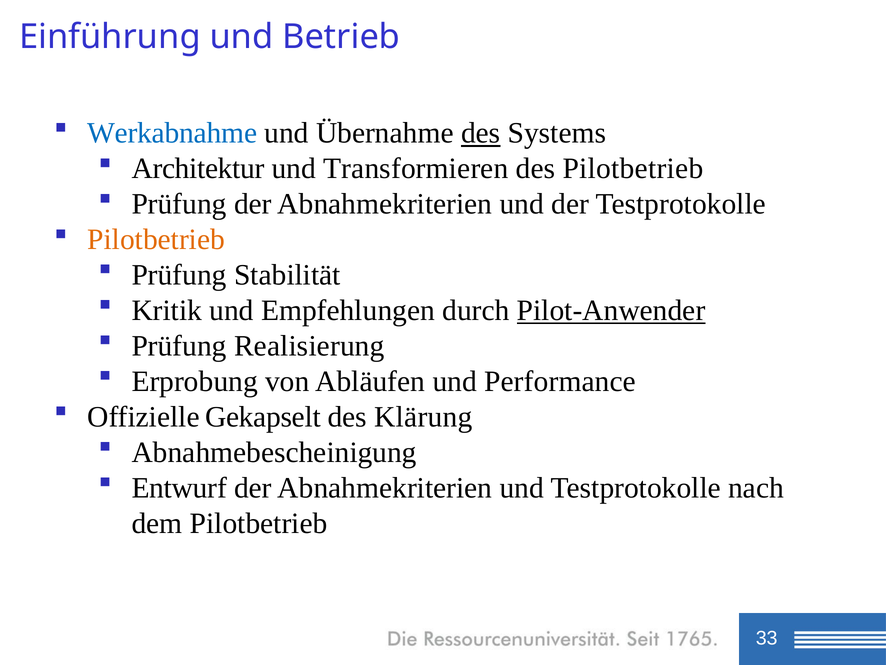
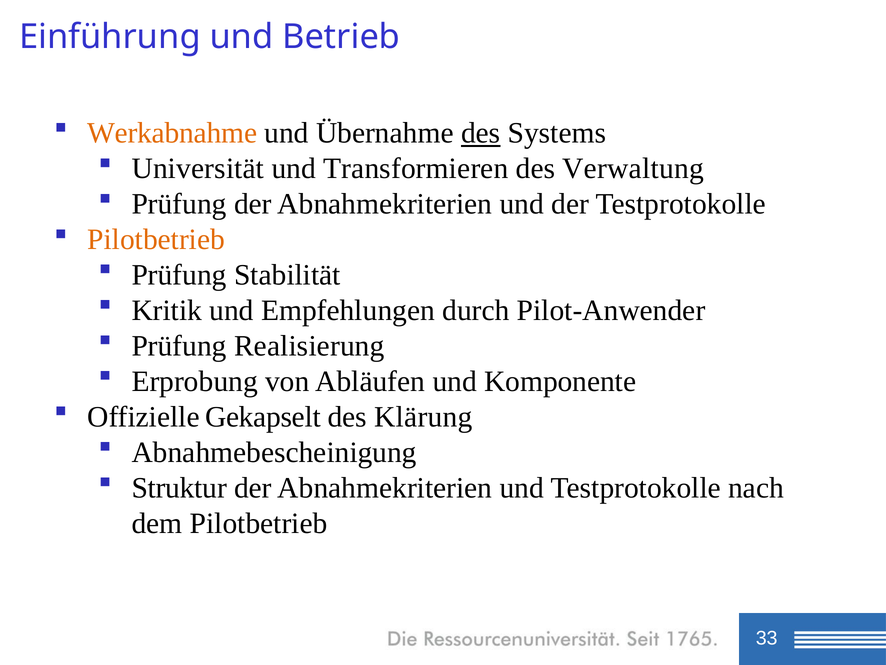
Werkabnahme colour: blue -> orange
Architektur: Architektur -> Universität
des Pilotbetrieb: Pilotbetrieb -> Verwaltung
Pilot-Anwender underline: present -> none
Performance: Performance -> Komponente
Entwurf: Entwurf -> Struktur
